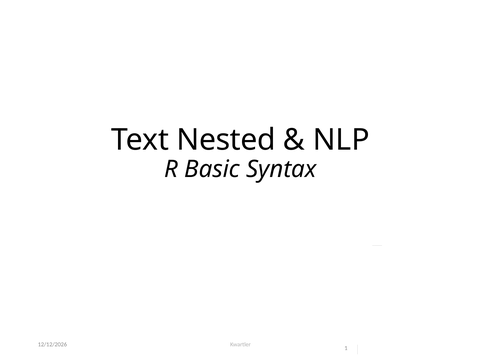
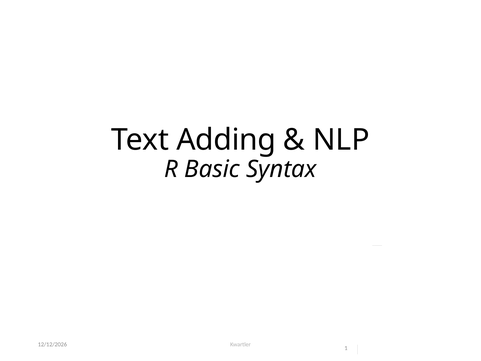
Nested: Nested -> Adding
